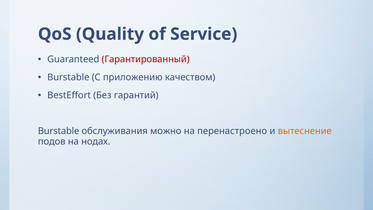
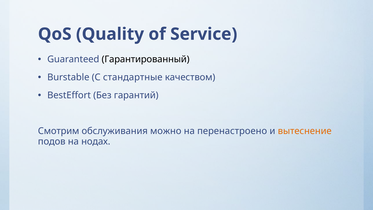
Гарантированный colour: red -> black
приложению: приложению -> стандартные
Burstable at (59, 131): Burstable -> Смотрим
